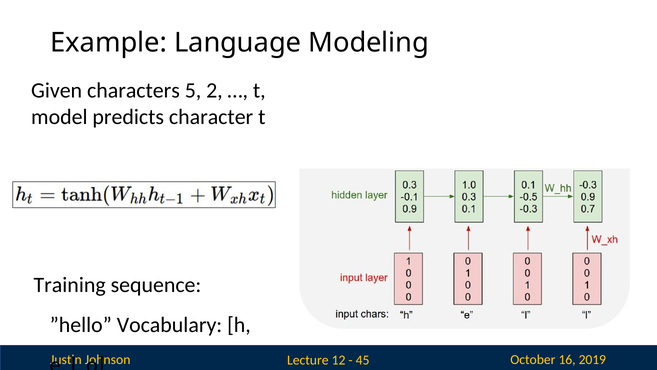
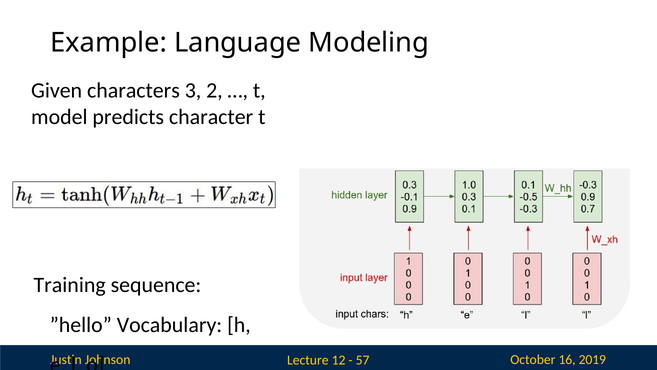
5: 5 -> 3
45: 45 -> 57
